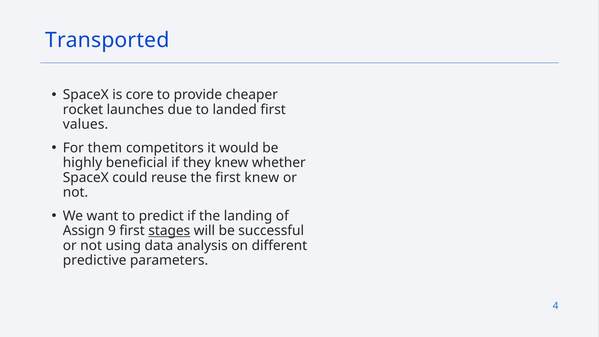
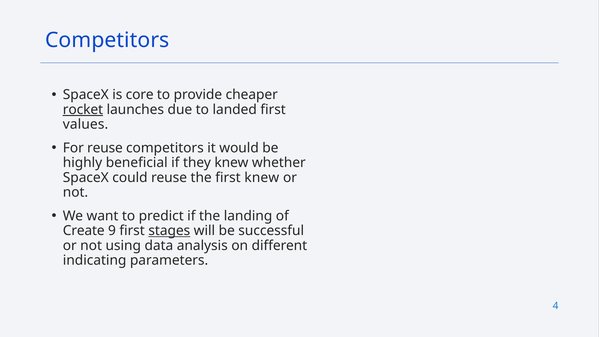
Transported at (107, 40): Transported -> Competitors
rocket underline: none -> present
For them: them -> reuse
Assign: Assign -> Create
predictive: predictive -> indicating
